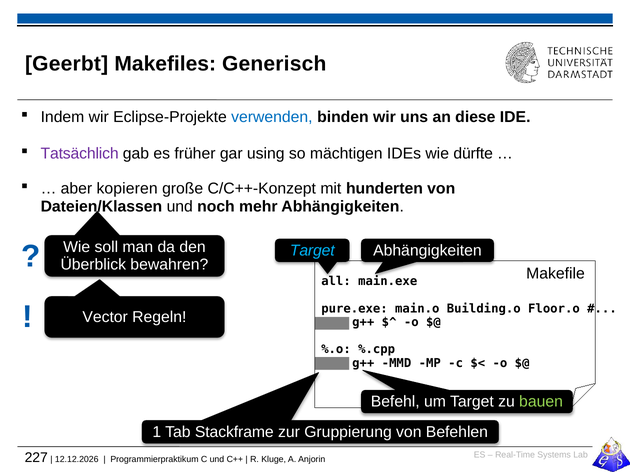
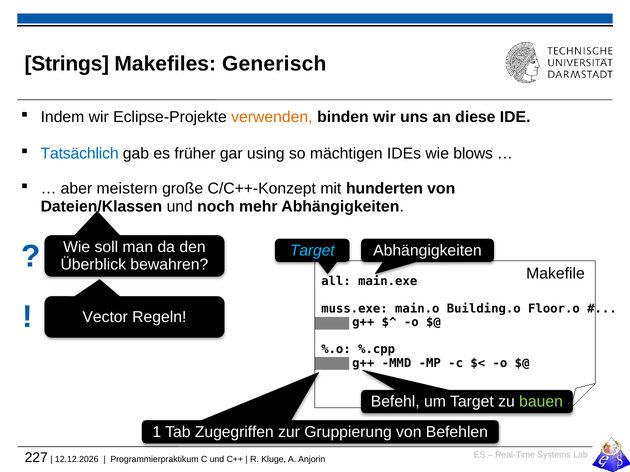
Geerbt: Geerbt -> Strings
verwenden colour: blue -> orange
Tatsächlich colour: purple -> blue
dürfte: dürfte -> blows
kopieren: kopieren -> meistern
pure.exe: pure.exe -> muss.exe
Stackframe: Stackframe -> Zugegriffen
